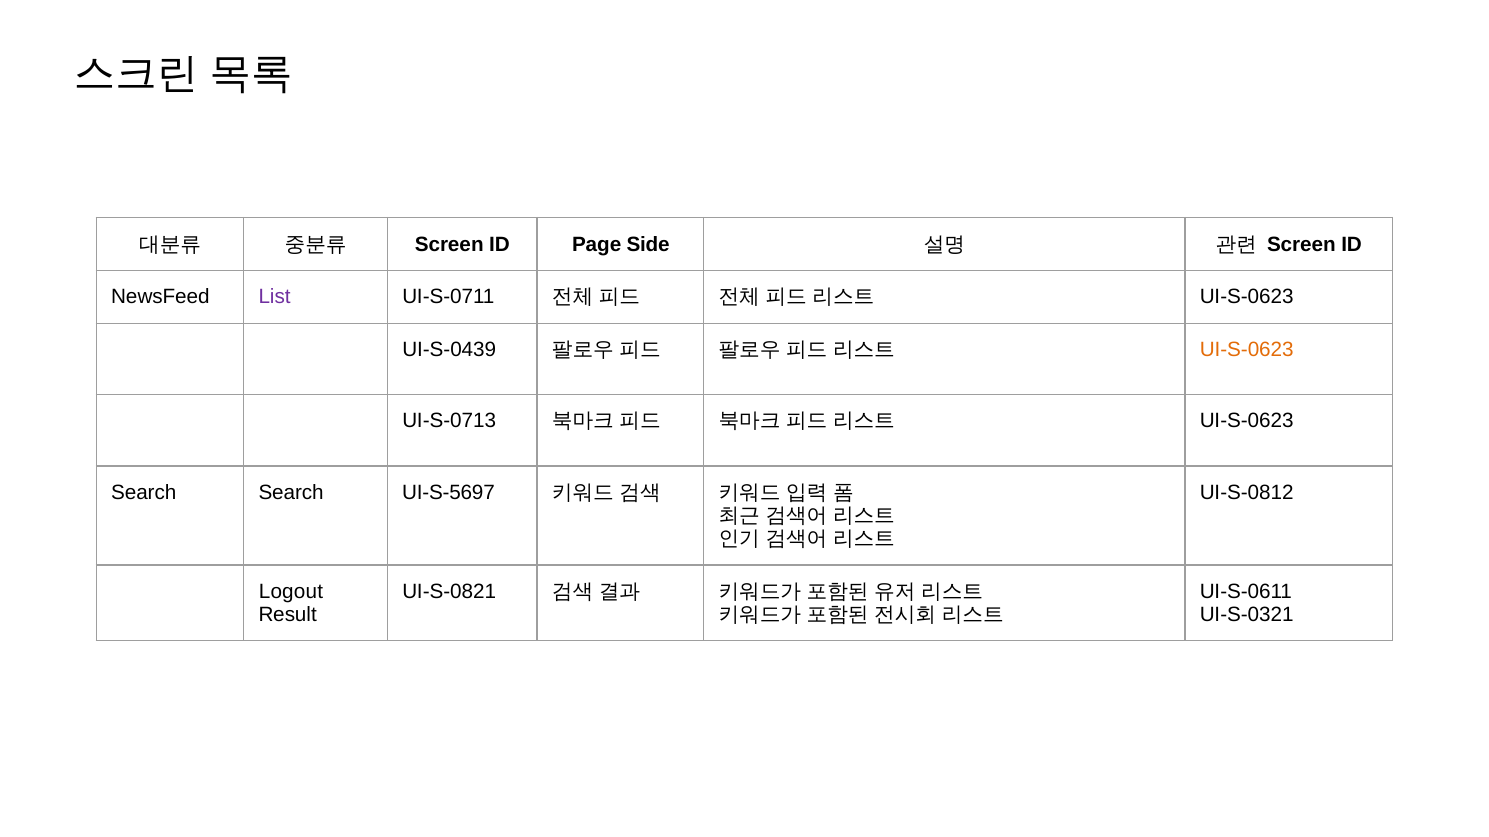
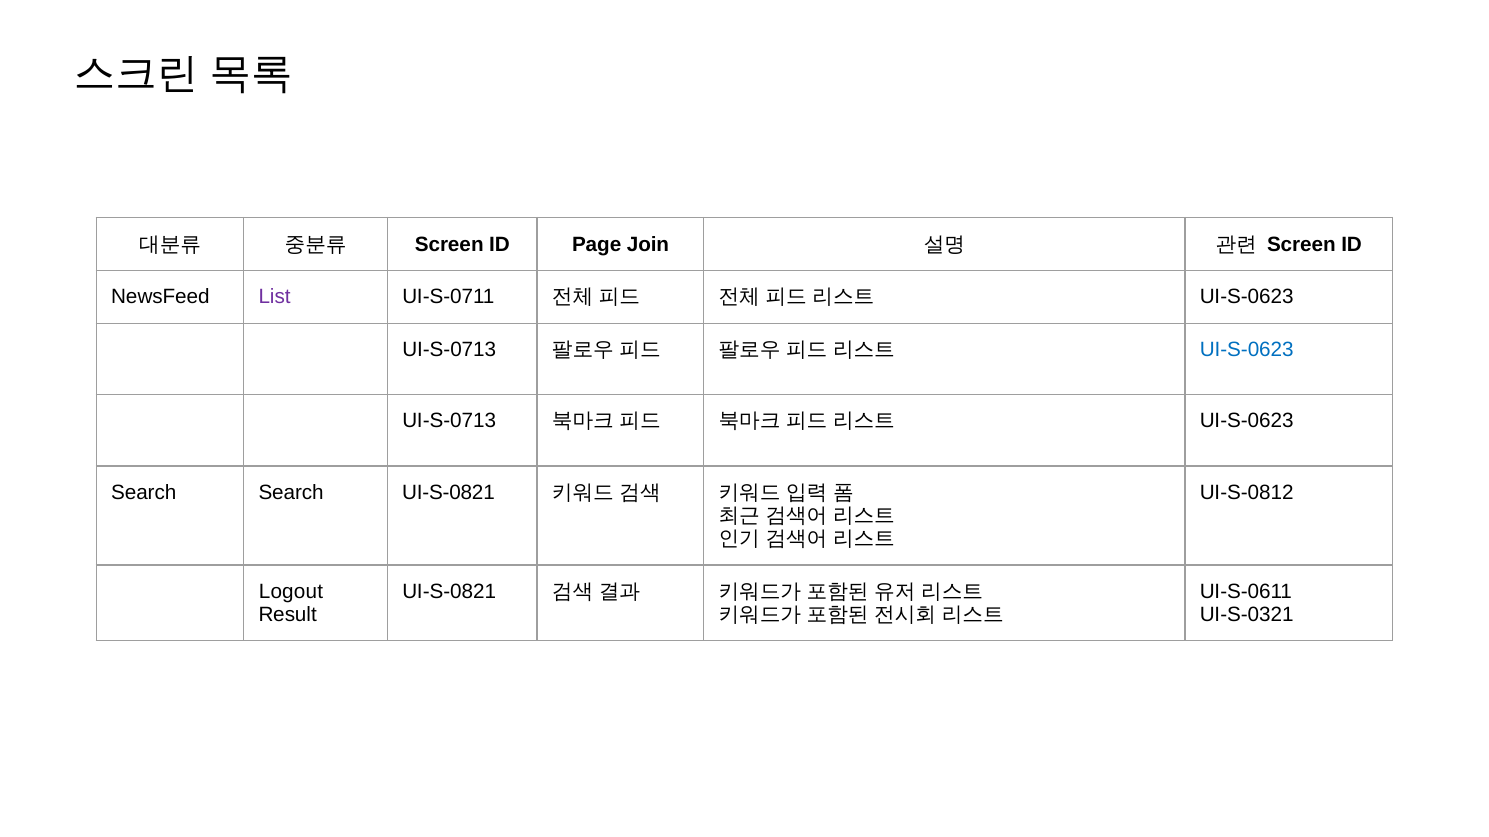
Side: Side -> Join
UI-S-0439 at (449, 350): UI-S-0439 -> UI-S-0713
UI-S-0623 at (1247, 350) colour: orange -> blue
Search UI-S-5697: UI-S-5697 -> UI-S-0821
